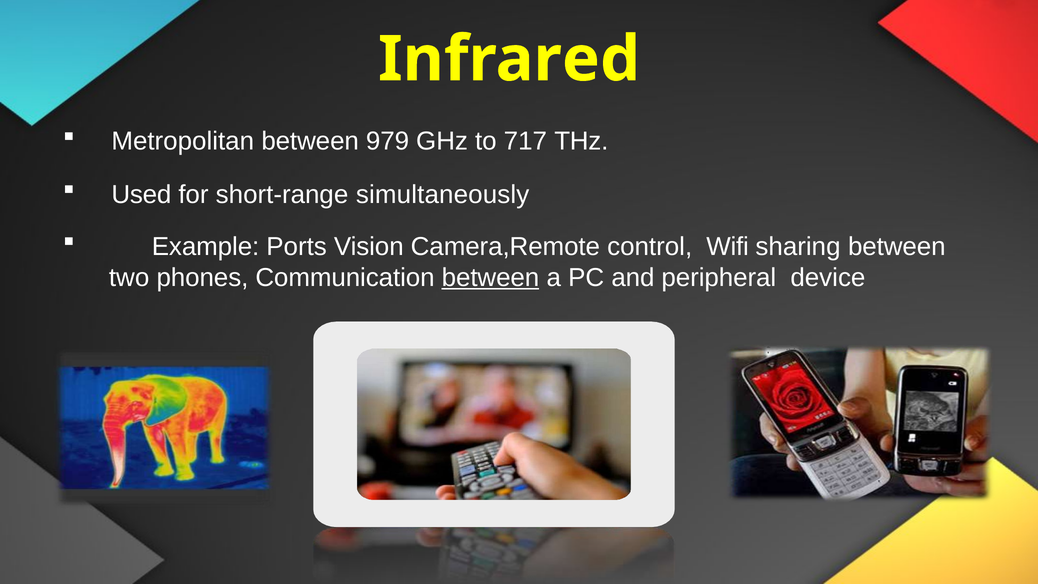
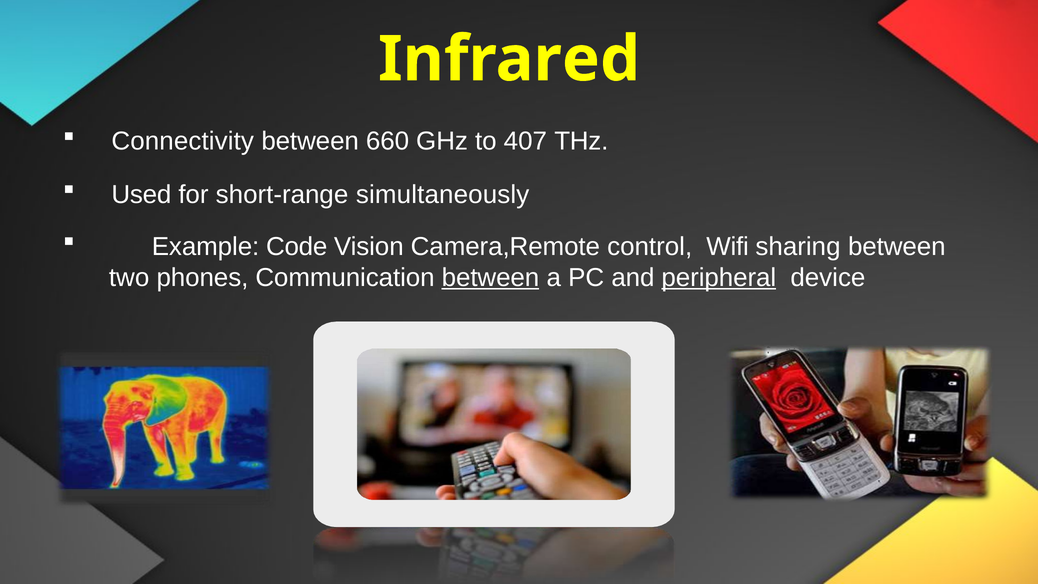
Metropolitan: Metropolitan -> Connectivity
979: 979 -> 660
717: 717 -> 407
Ports: Ports -> Code
peripheral underline: none -> present
